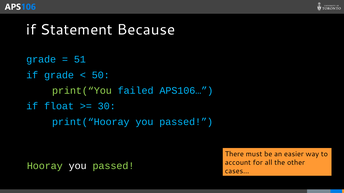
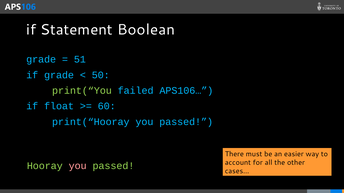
Because: Because -> Boolean
30: 30 -> 60
you at (78, 166) colour: white -> pink
